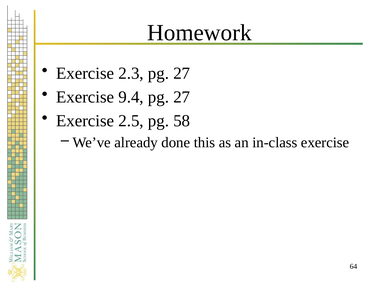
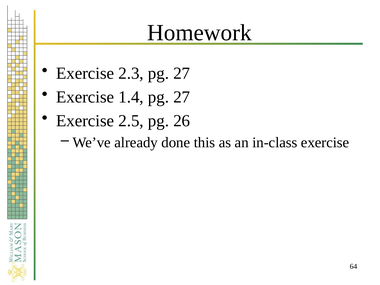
9.4: 9.4 -> 1.4
58: 58 -> 26
